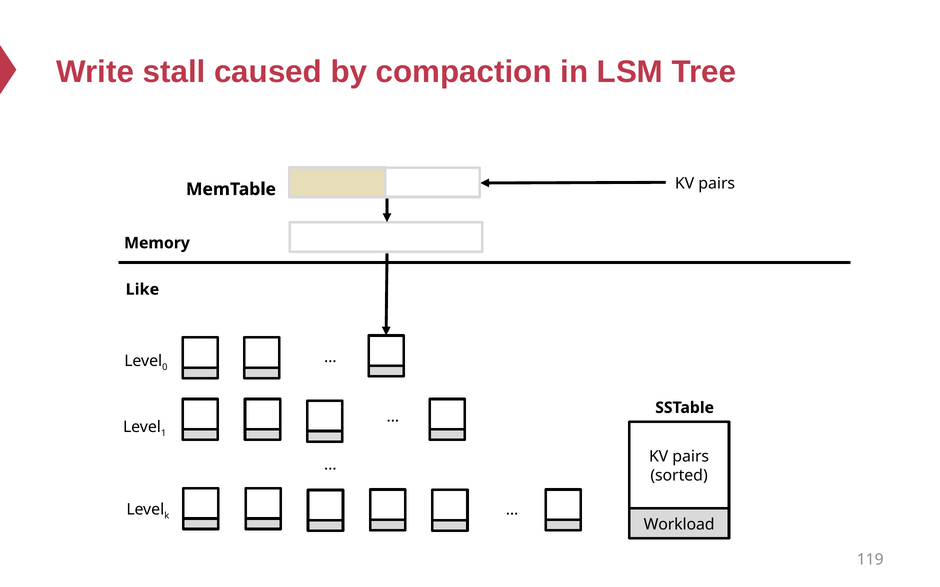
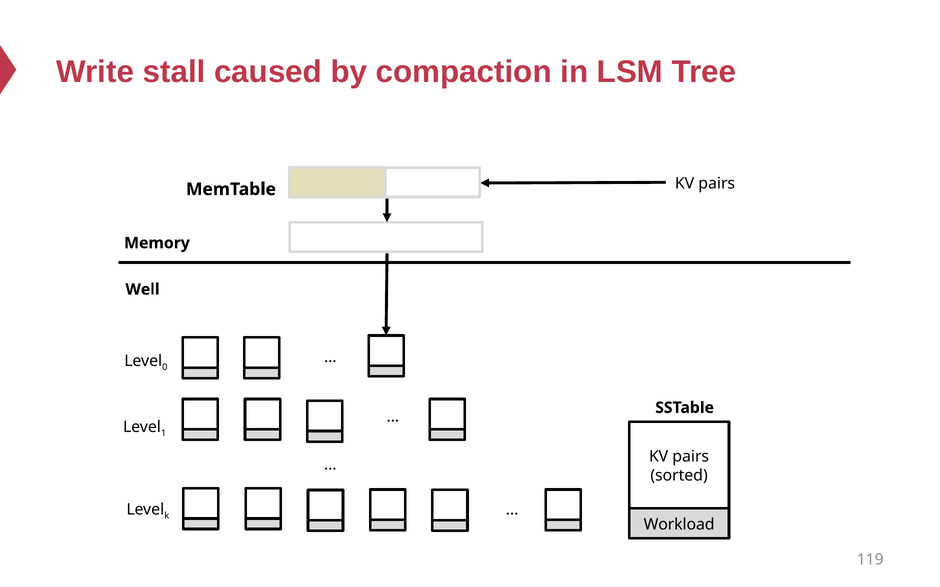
Like: Like -> Well
